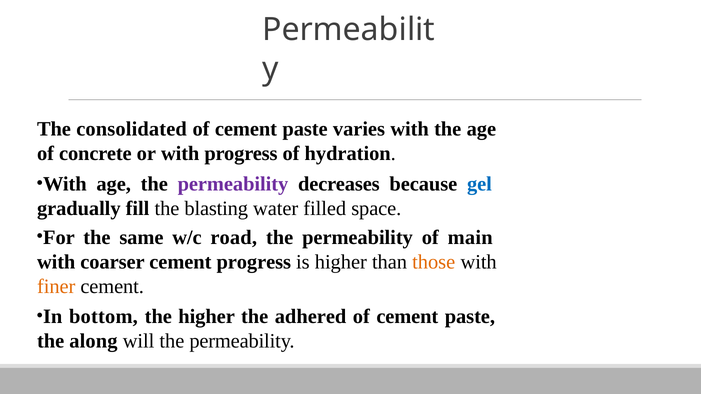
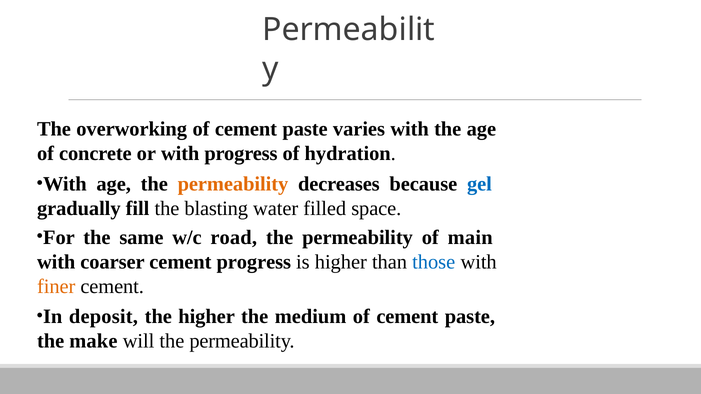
consolidated: consolidated -> overworking
permeability at (233, 184) colour: purple -> orange
those colour: orange -> blue
bottom: bottom -> deposit
adhered: adhered -> medium
along: along -> make
